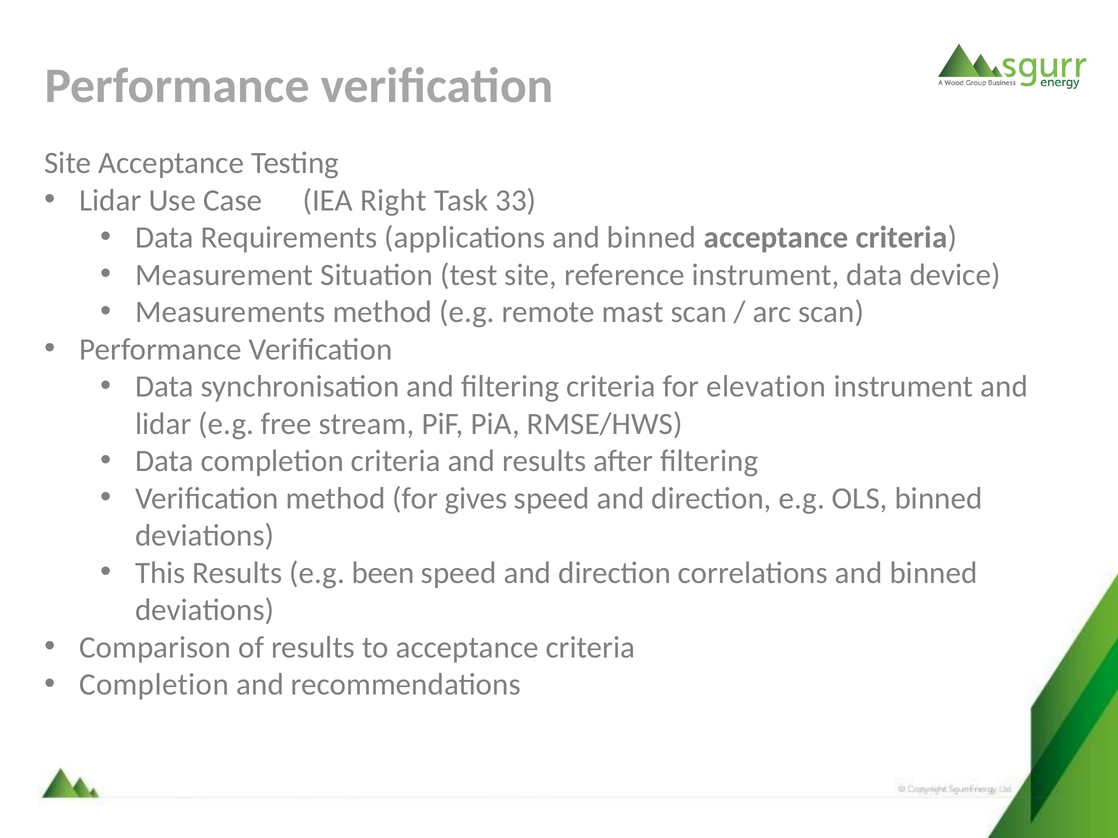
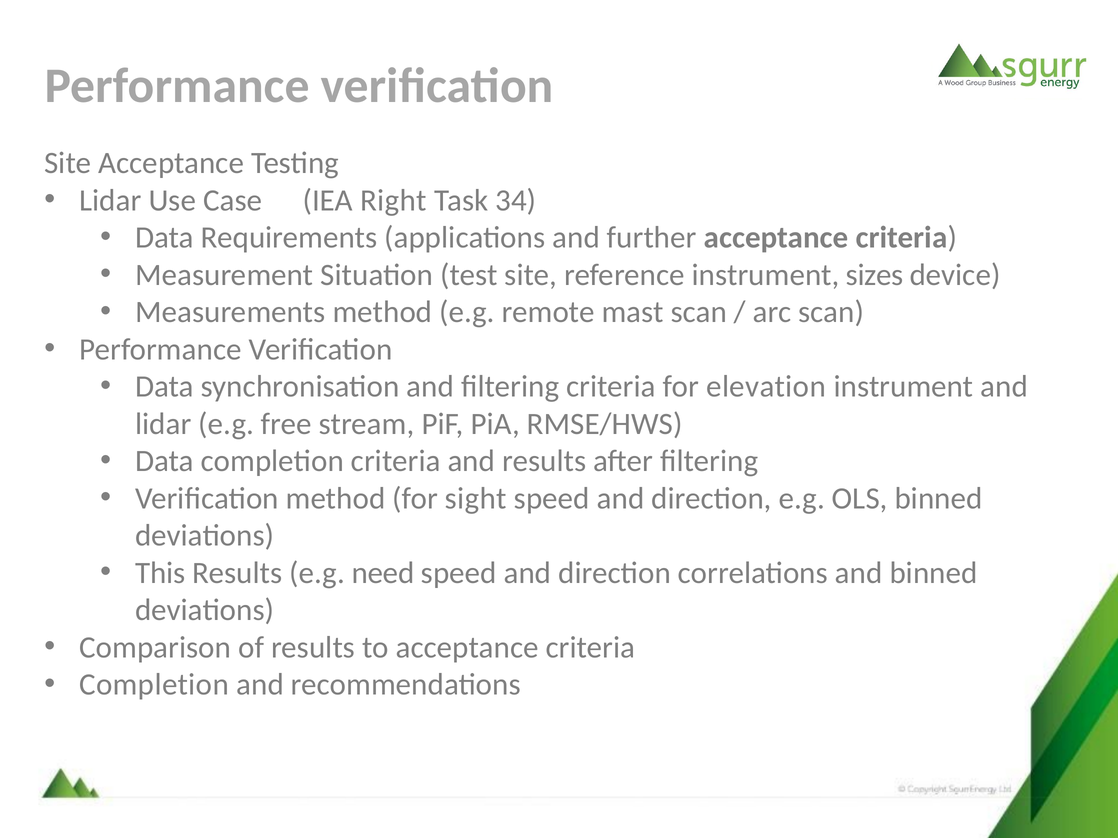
33: 33 -> 34
applications and binned: binned -> further
instrument data: data -> sizes
gives: gives -> sight
been: been -> need
